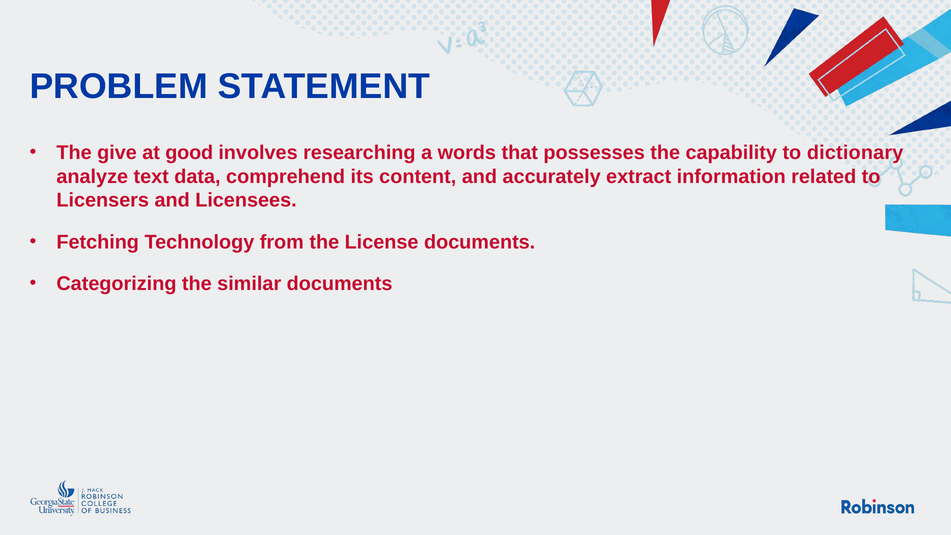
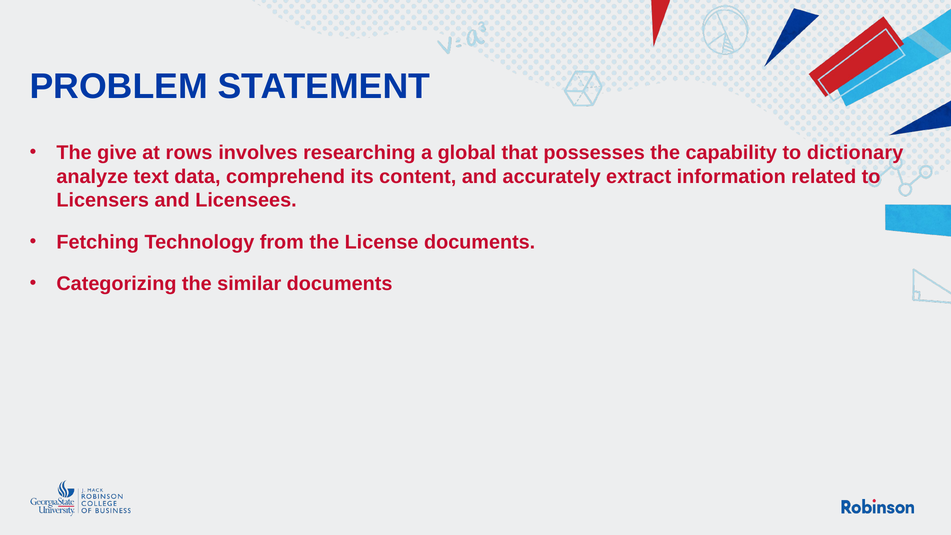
good: good -> rows
words: words -> global
